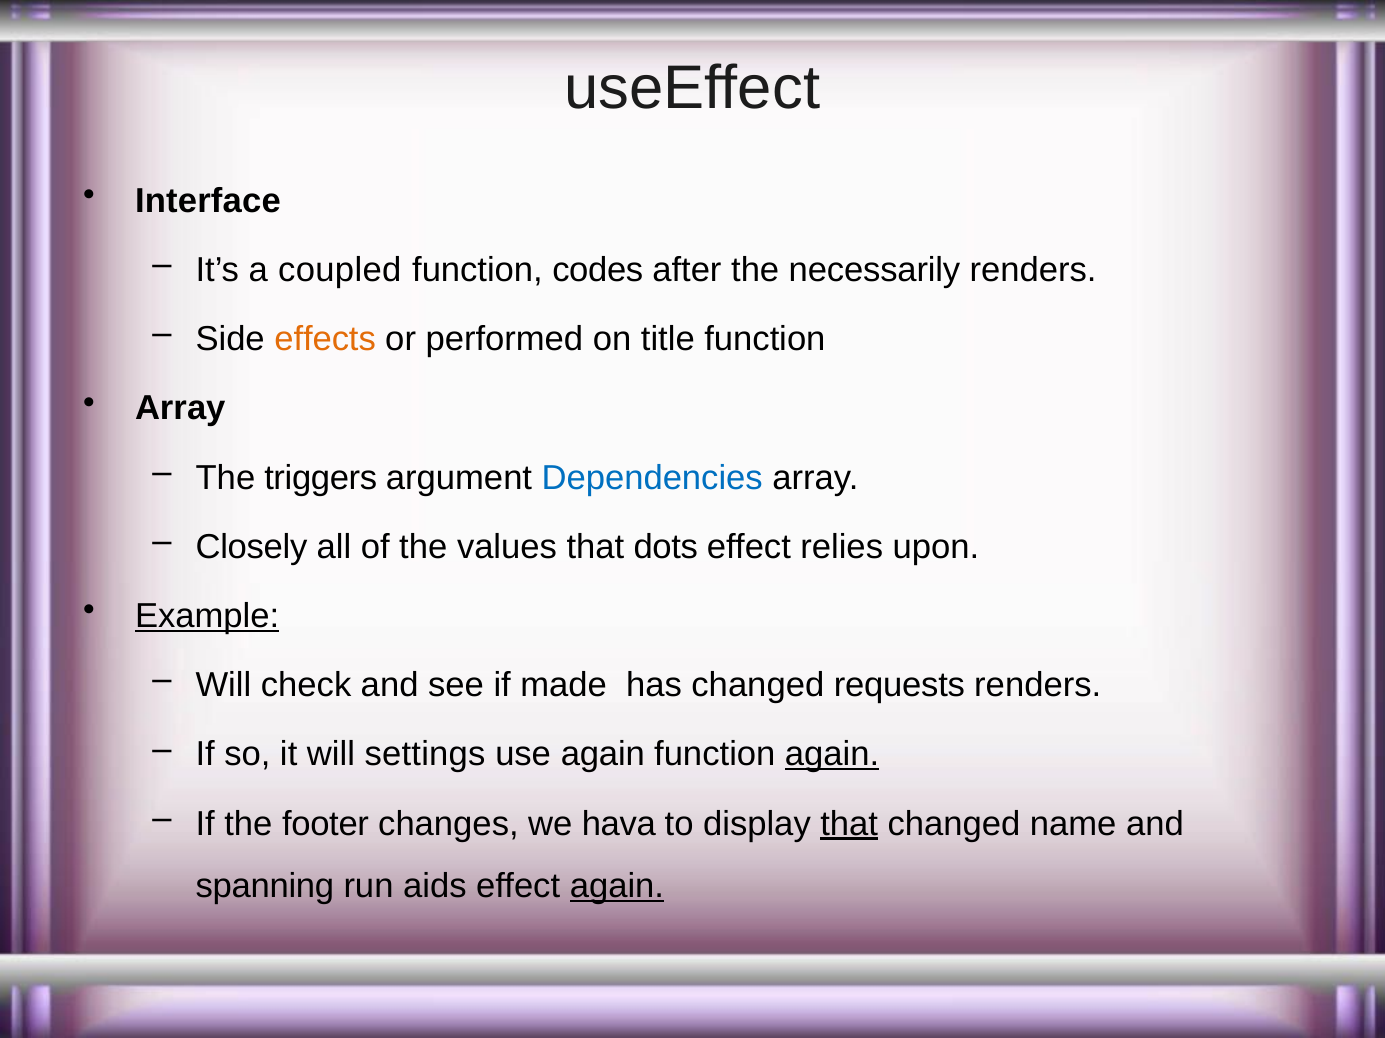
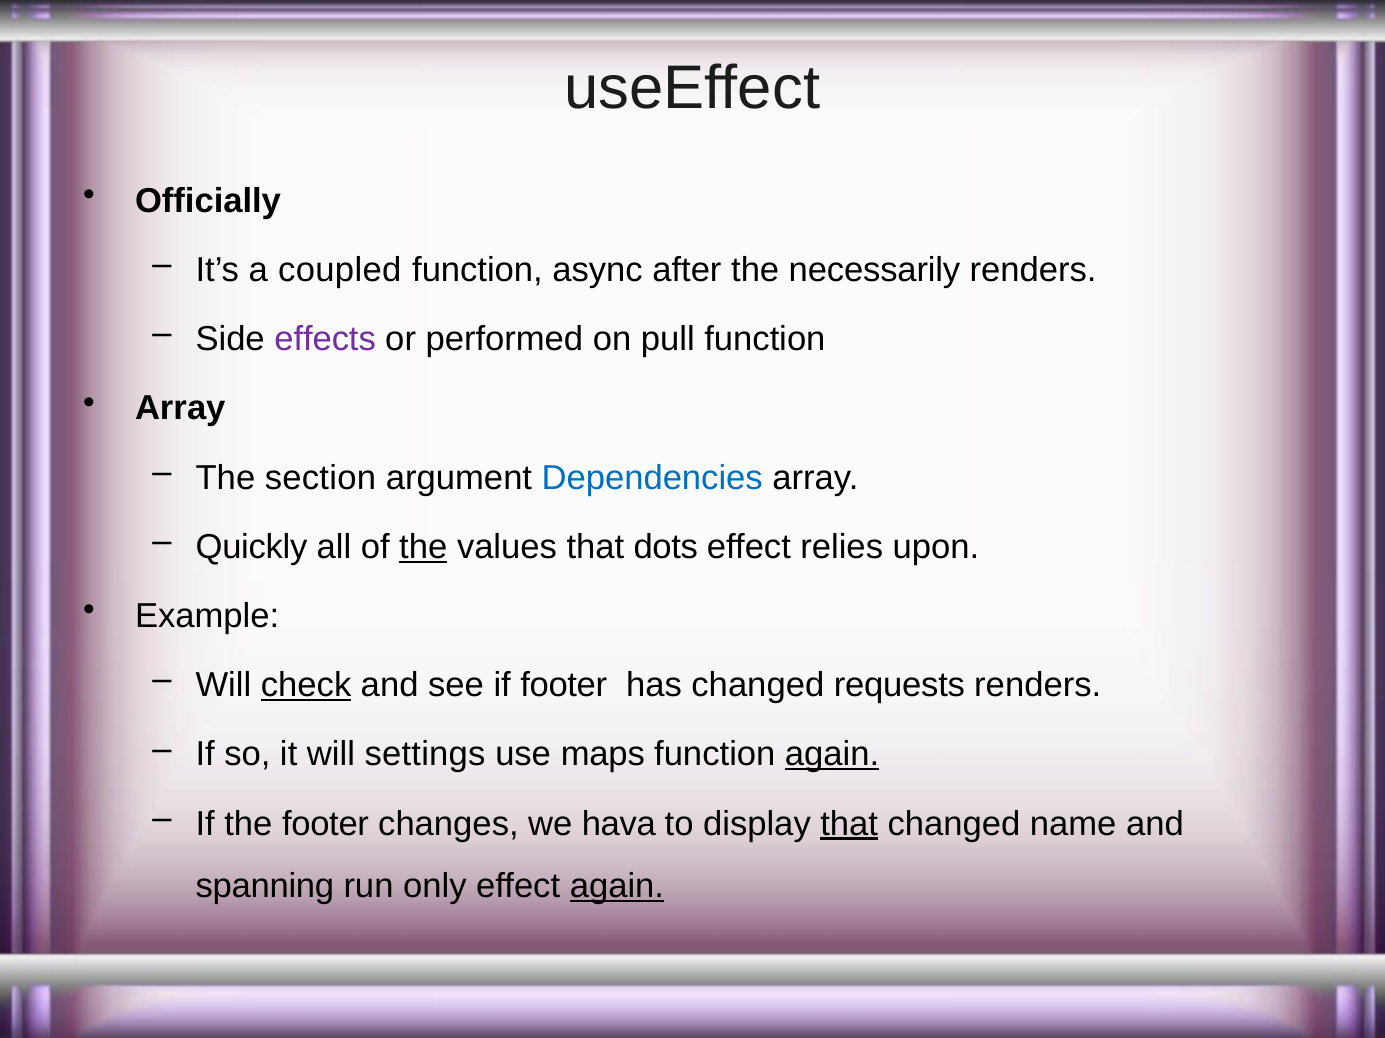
Interface: Interface -> Officially
codes: codes -> async
effects colour: orange -> purple
title: title -> pull
triggers: triggers -> section
Closely: Closely -> Quickly
the at (423, 547) underline: none -> present
Example underline: present -> none
check underline: none -> present
if made: made -> footer
use again: again -> maps
aids: aids -> only
